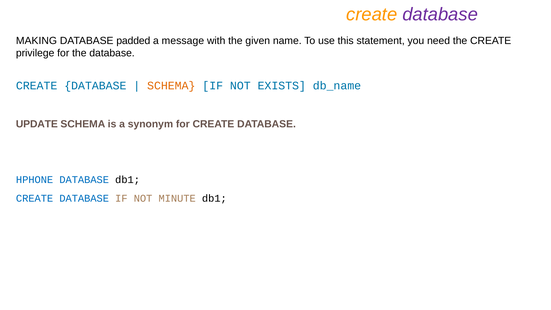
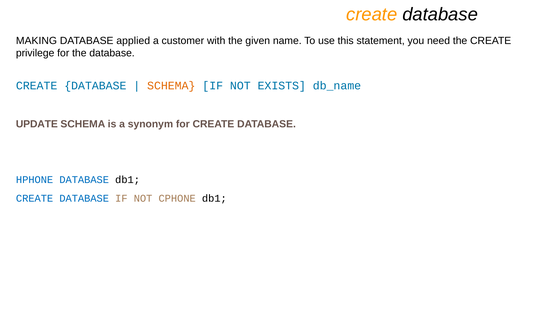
database at (440, 14) colour: purple -> black
padded: padded -> applied
message: message -> customer
MINUTE: MINUTE -> CPHONE
